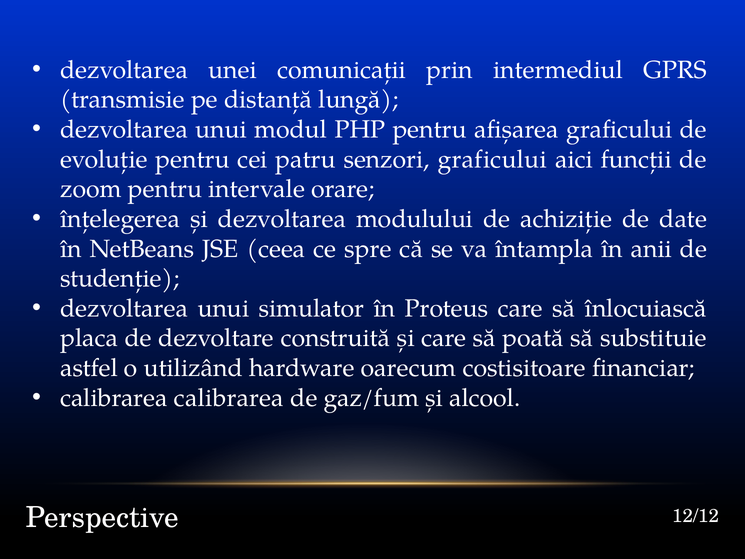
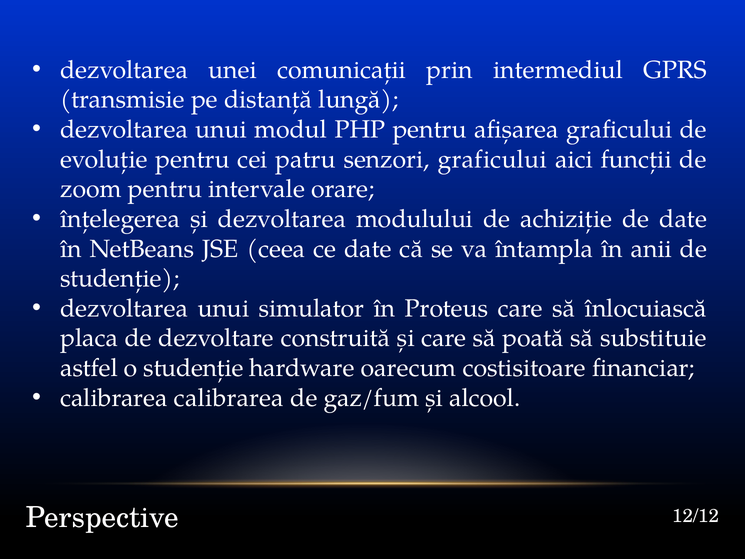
ce spre: spre -> date
o utilizând: utilizând -> studenție
